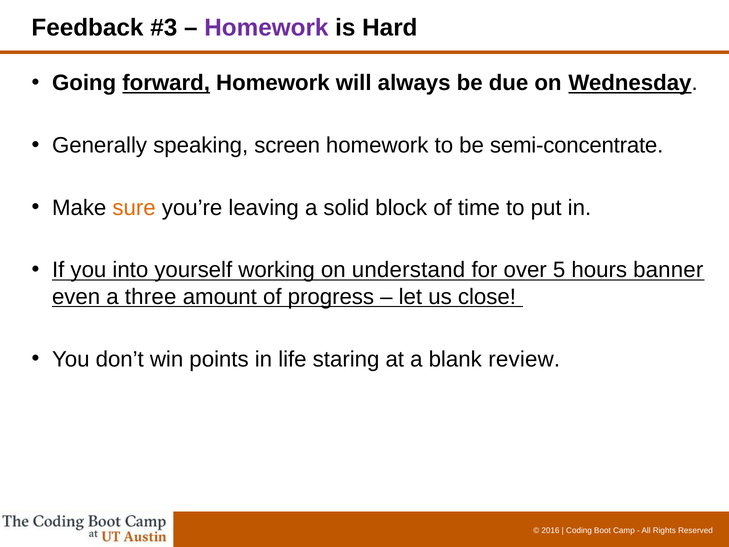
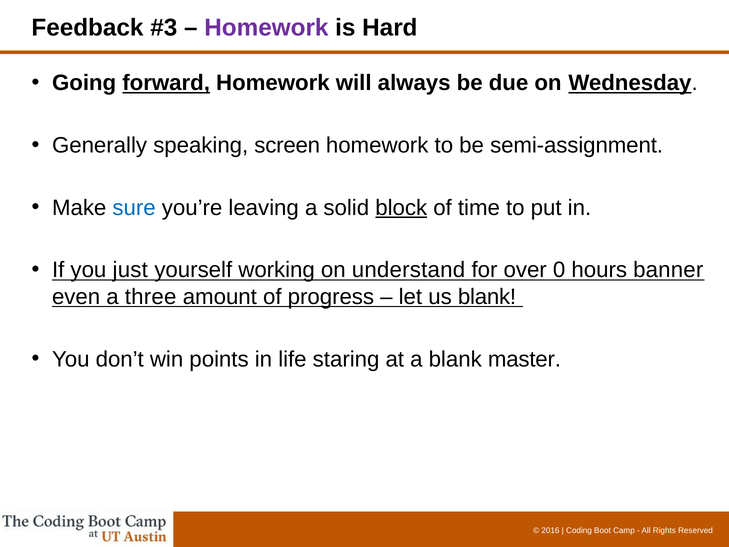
semi-concentrate: semi-concentrate -> semi-assignment
sure colour: orange -> blue
block underline: none -> present
into: into -> just
5: 5 -> 0
us close: close -> blank
review: review -> master
